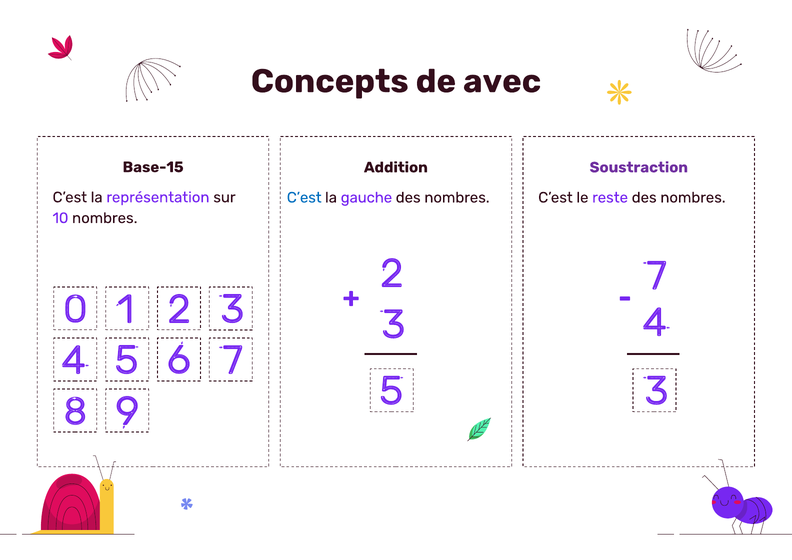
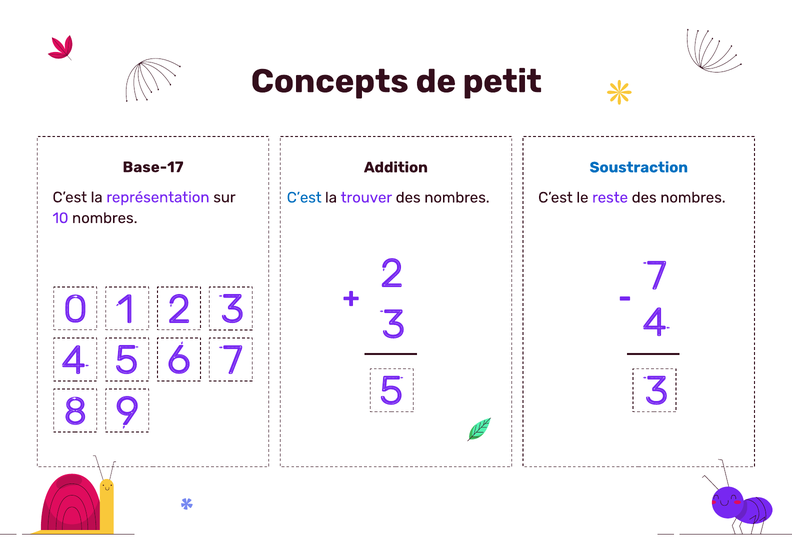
avec: avec -> petit
Base-15: Base-15 -> Base-17
Soustraction colour: purple -> blue
gauche: gauche -> trouver
